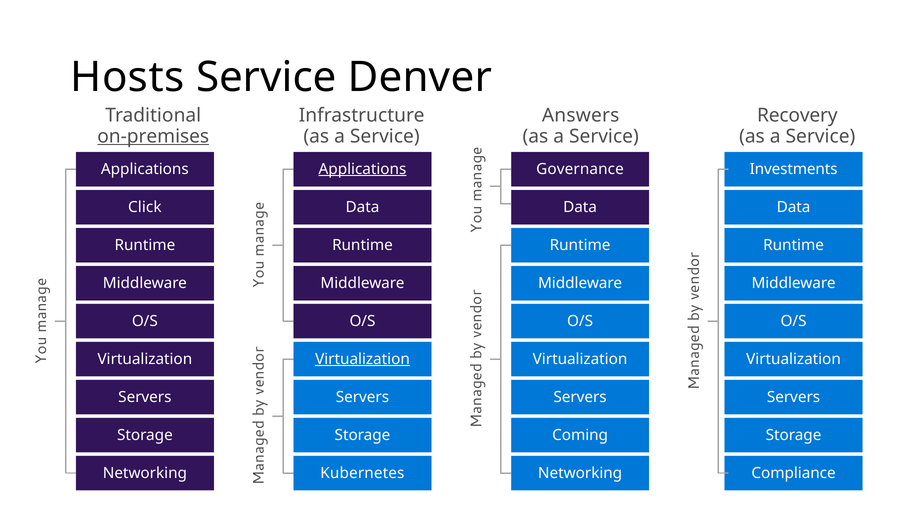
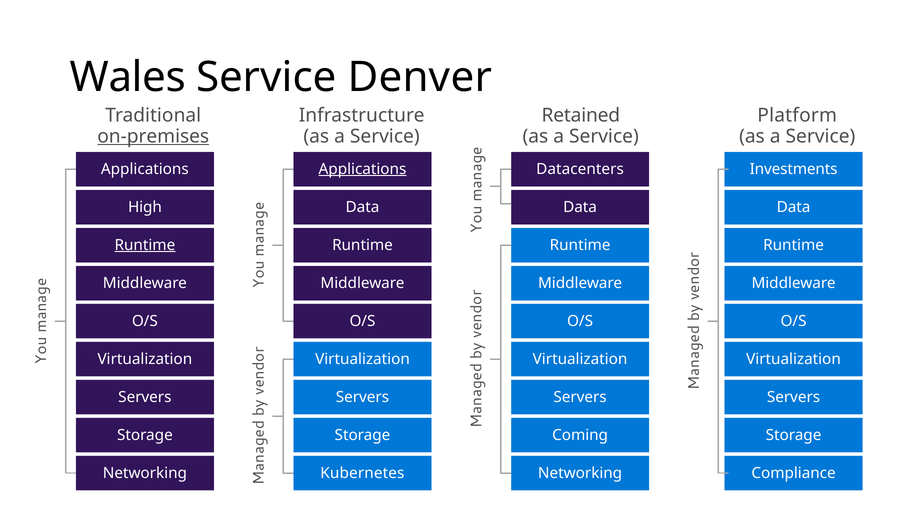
Hosts: Hosts -> Wales
Answers: Answers -> Retained
Recovery: Recovery -> Platform
Governance: Governance -> Datacenters
Click: Click -> High
Runtime at (145, 245) underline: none -> present
Virtualization at (362, 359) underline: present -> none
